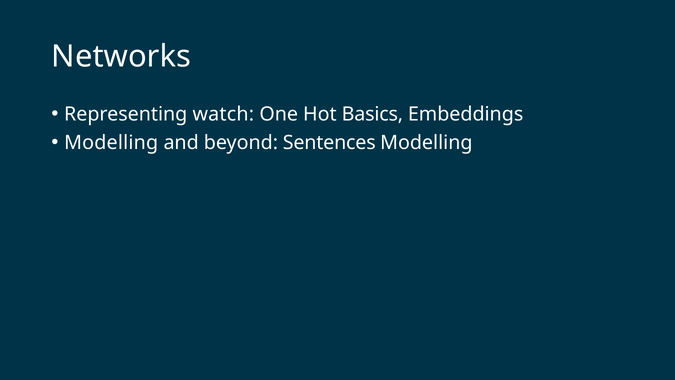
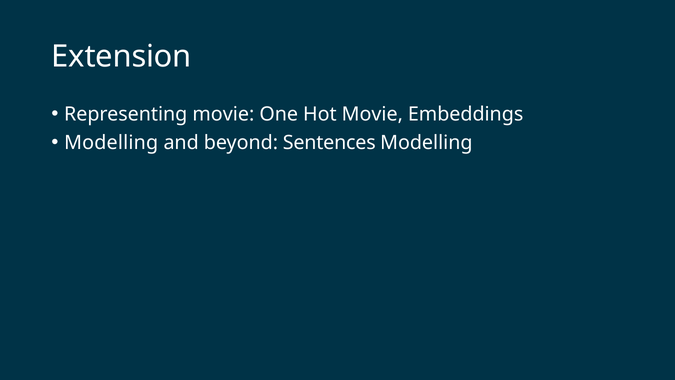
Networks: Networks -> Extension
Representing watch: watch -> movie
Hot Basics: Basics -> Movie
